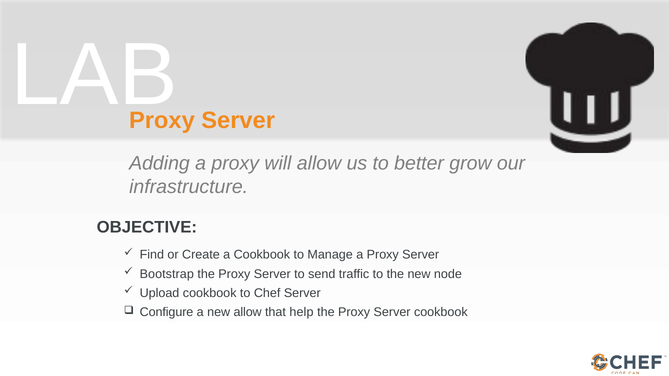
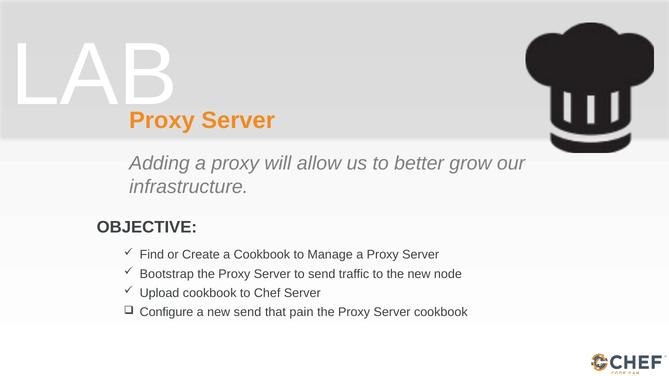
new allow: allow -> send
help: help -> pain
